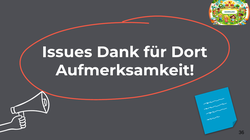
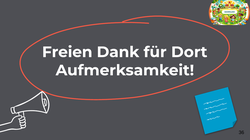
Issues: Issues -> Freien
